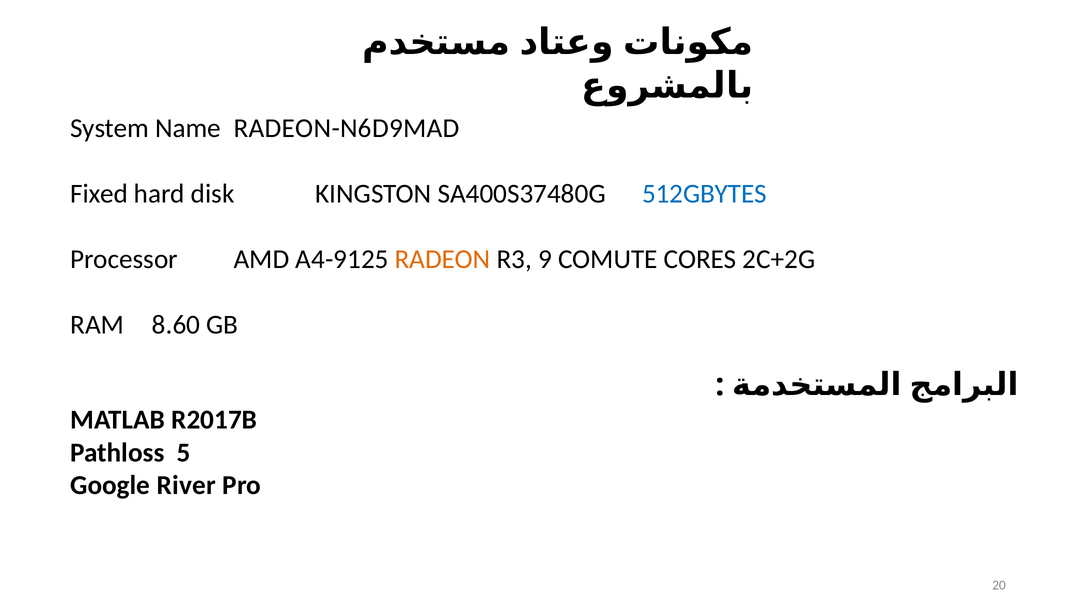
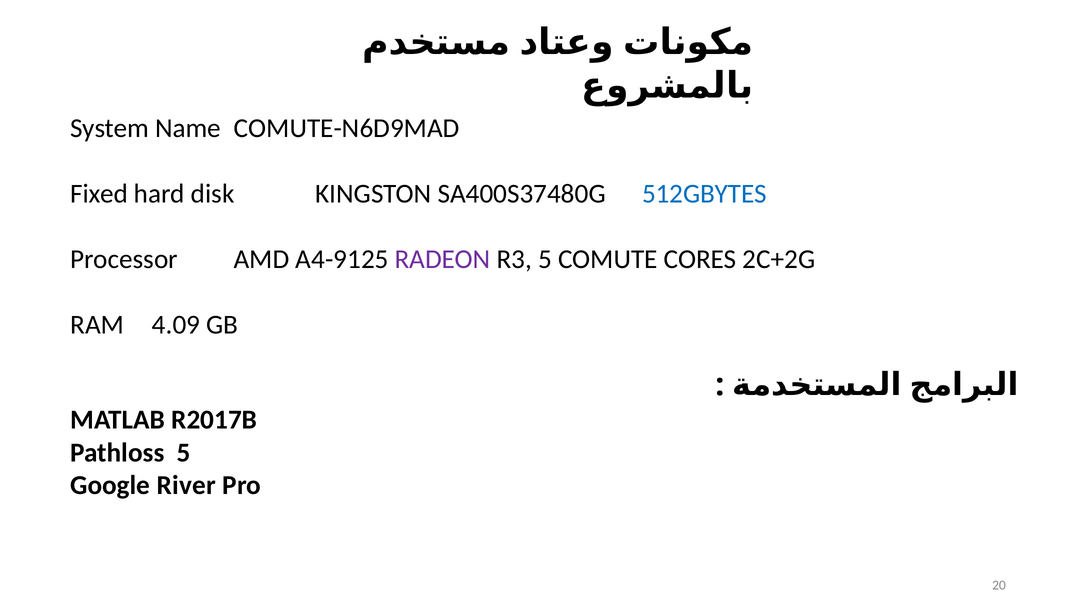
RADEON-N6D9MAD: RADEON-N6D9MAD -> COMUTE-N6D9MAD
RADEON colour: orange -> purple
R3 9: 9 -> 5
8.60: 8.60 -> 4.09
